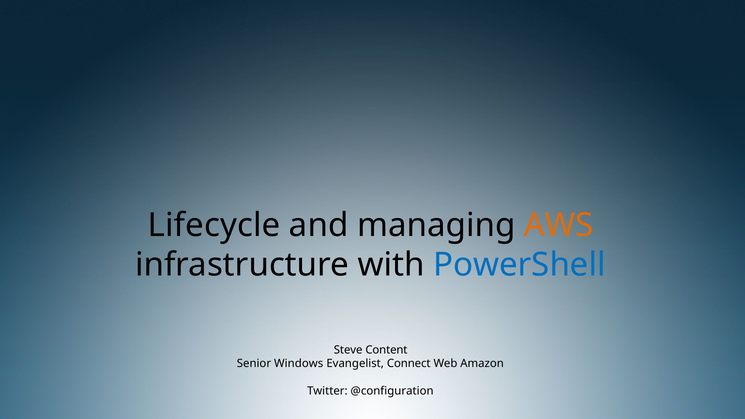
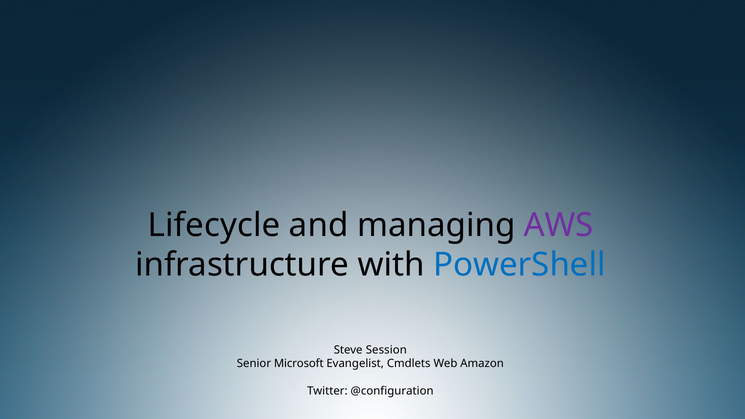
AWS colour: orange -> purple
Content: Content -> Session
Windows: Windows -> Microsoft
Connect: Connect -> Cmdlets
